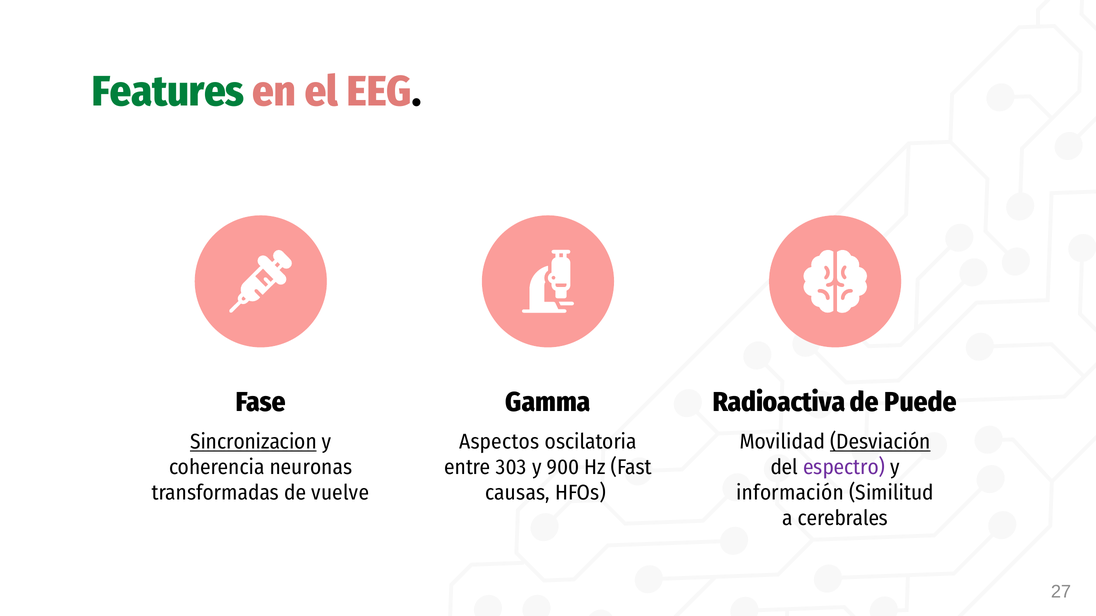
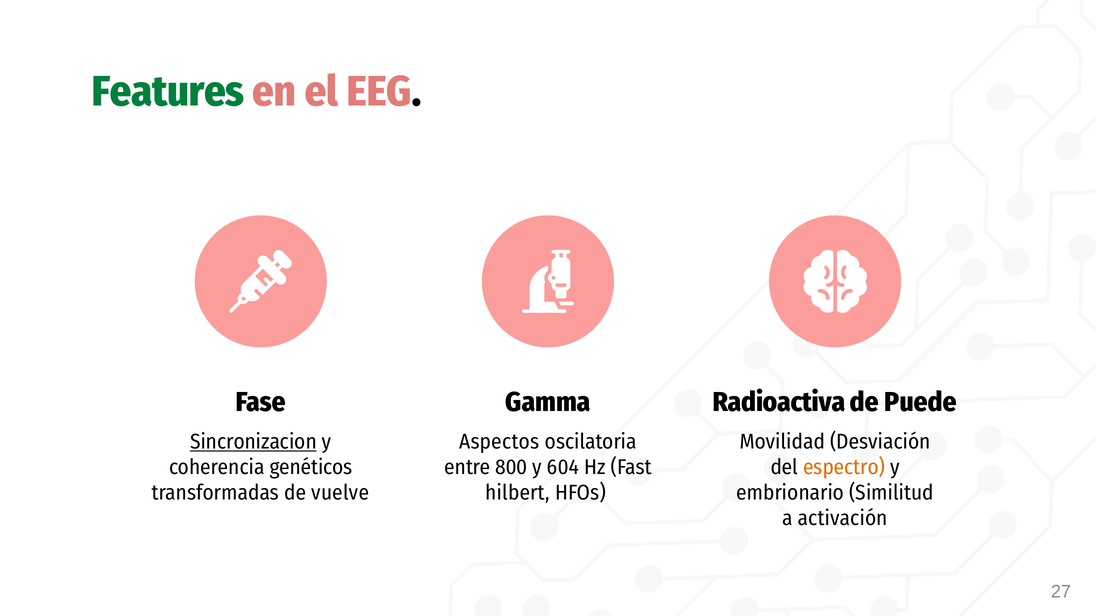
Desviación underline: present -> none
neuronas: neuronas -> genéticos
303: 303 -> 800
900: 900 -> 604
espectro colour: purple -> orange
causas: causas -> hilbert
información: información -> embrionario
cerebrales: cerebrales -> activación
